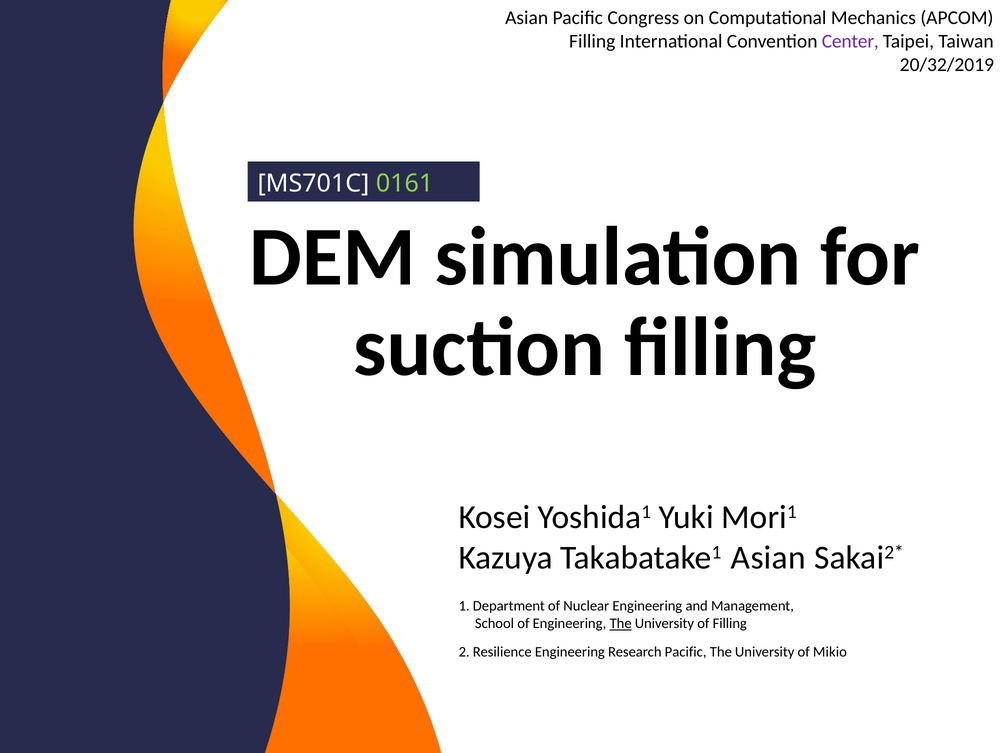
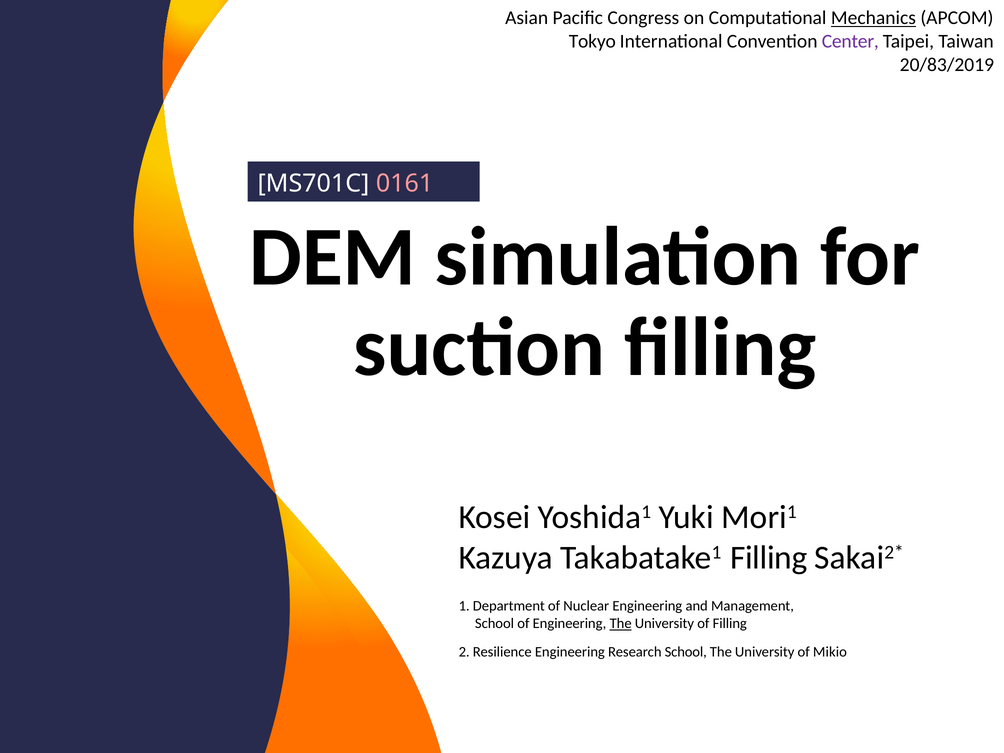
Mechanics underline: none -> present
Filling at (592, 41): Filling -> Tokyo
20/32/2019: 20/32/2019 -> 20/83/2019
0161 colour: light green -> pink
Takabatake1 Asian: Asian -> Filling
Research Pacific: Pacific -> School
